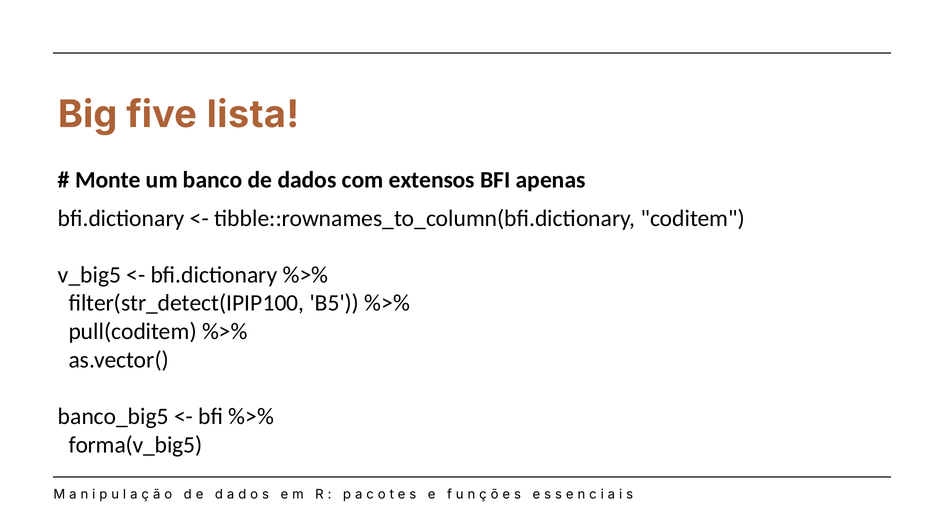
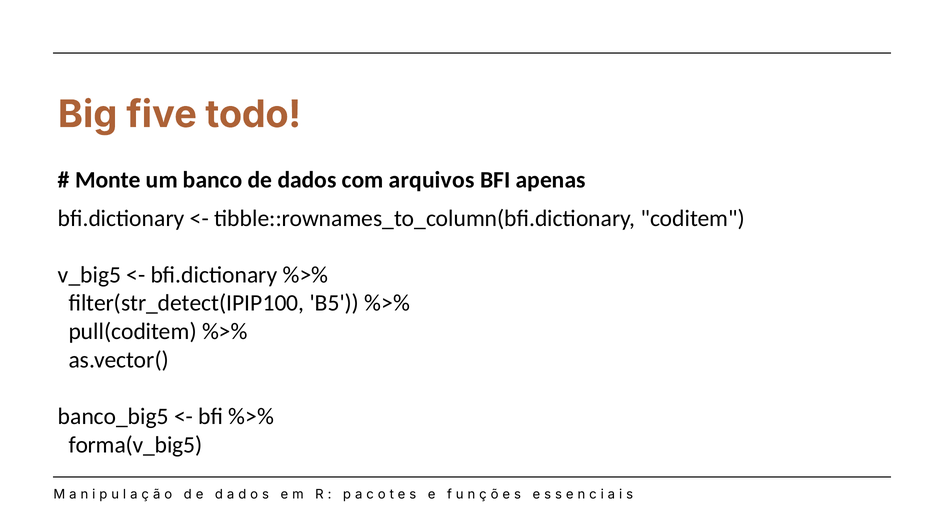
lista: lista -> todo
extensos: extensos -> arquivos
